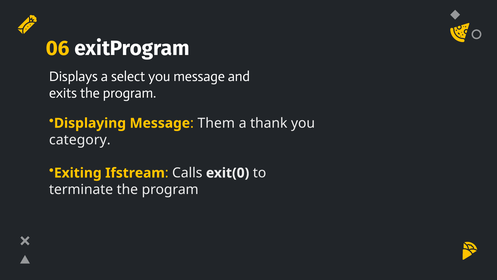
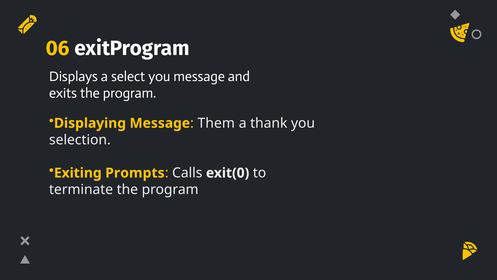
category: category -> selection
Ifstream: Ifstream -> Prompts
